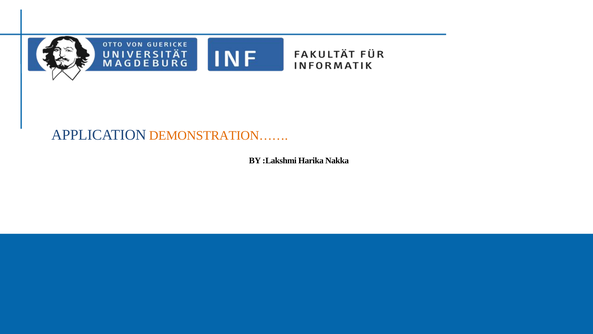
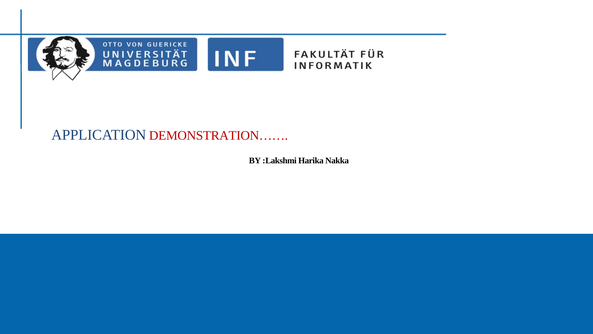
DEMONSTRATION…… colour: orange -> red
